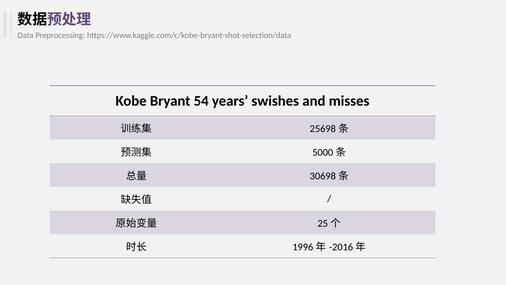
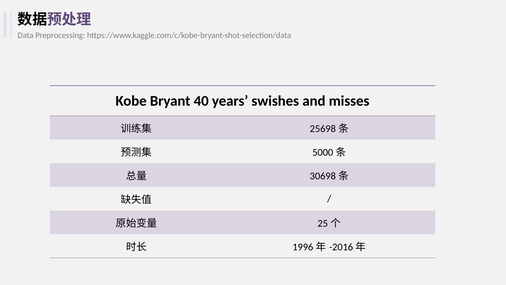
54: 54 -> 40
